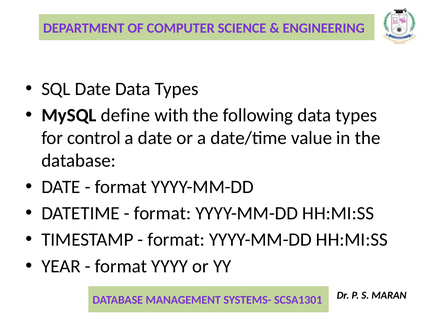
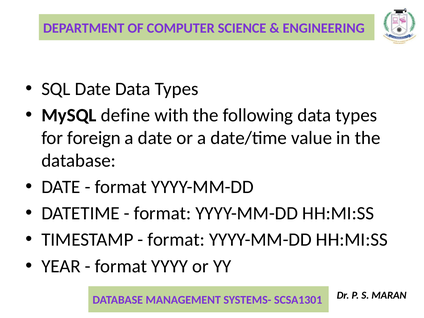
control: control -> foreign
